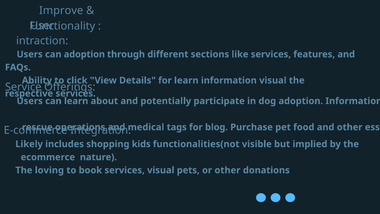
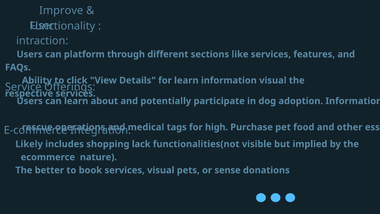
can adoption: adoption -> platform
blog: blog -> high
kids: kids -> lack
loving: loving -> better
or other: other -> sense
